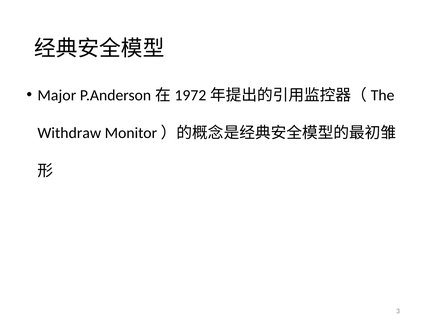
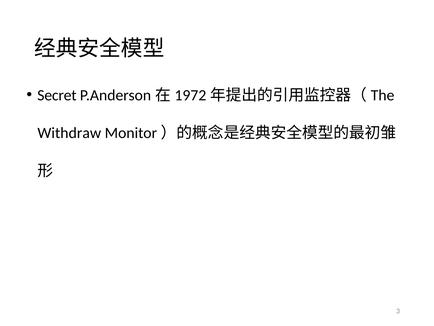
Major: Major -> Secret
